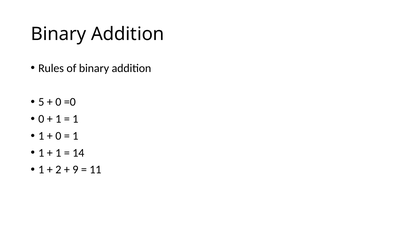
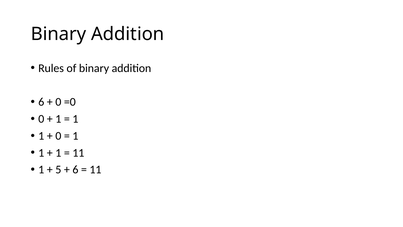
5 at (41, 102): 5 -> 6
14 at (78, 153): 14 -> 11
2: 2 -> 5
9 at (75, 170): 9 -> 6
